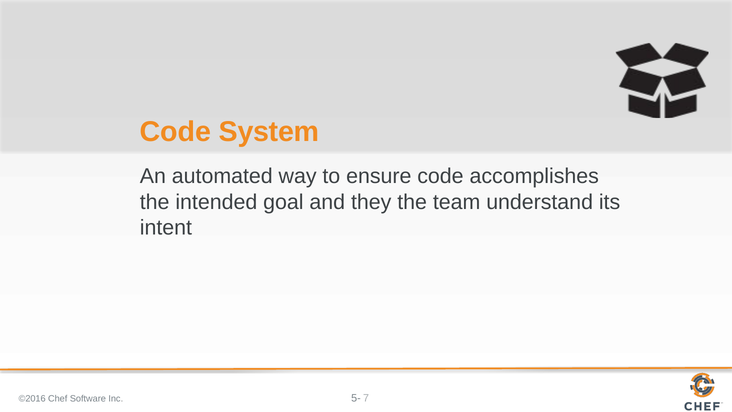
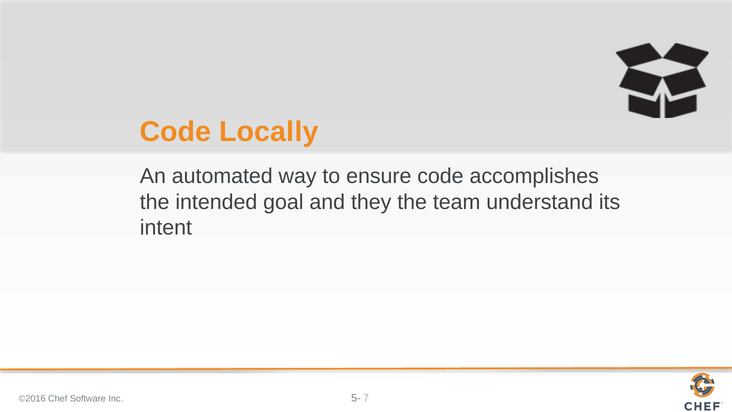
System: System -> Locally
